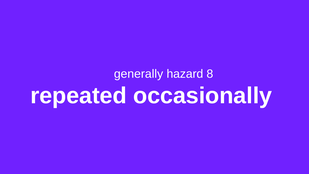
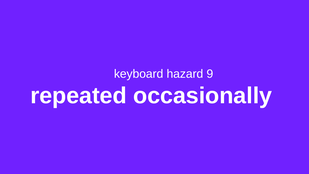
generally: generally -> keyboard
8: 8 -> 9
